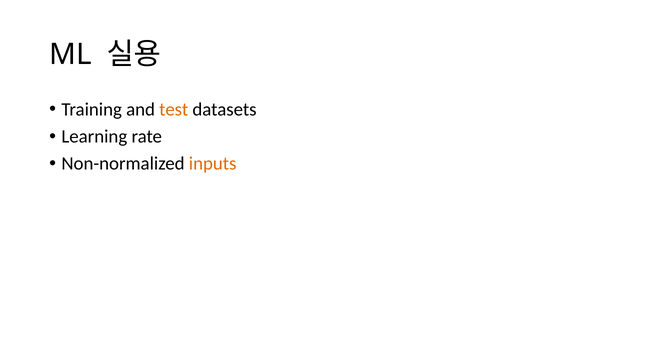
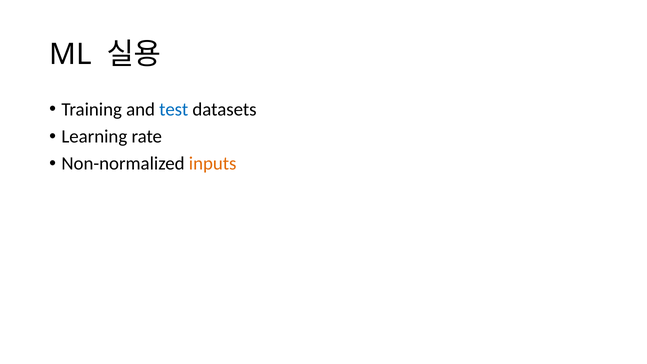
test colour: orange -> blue
